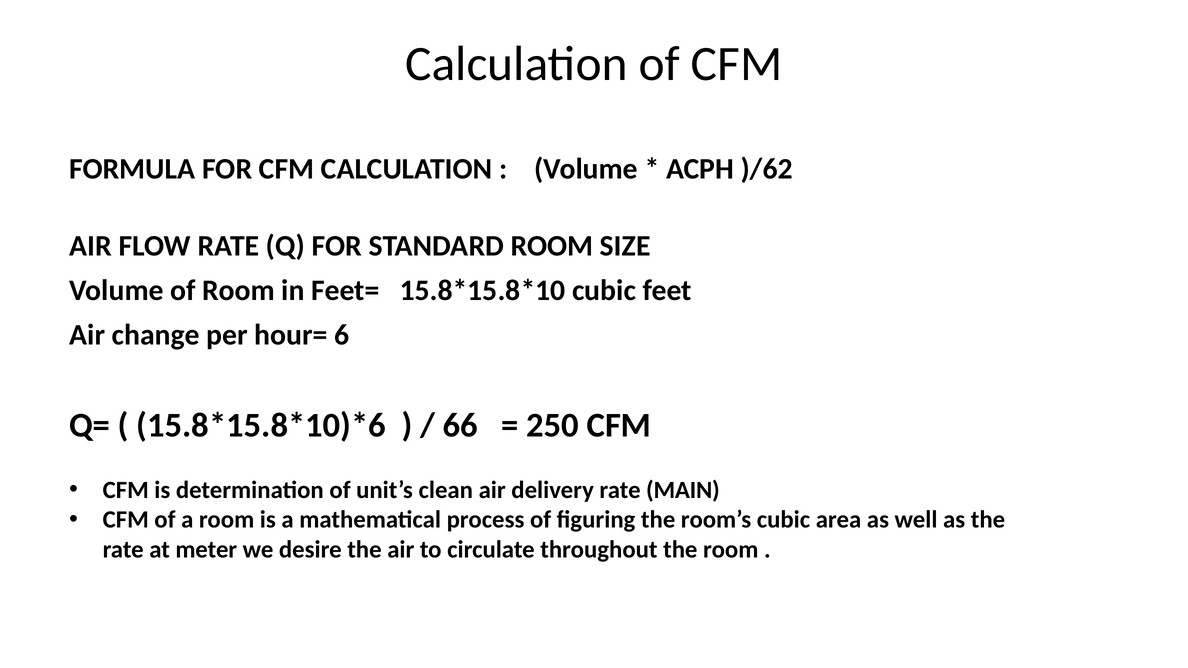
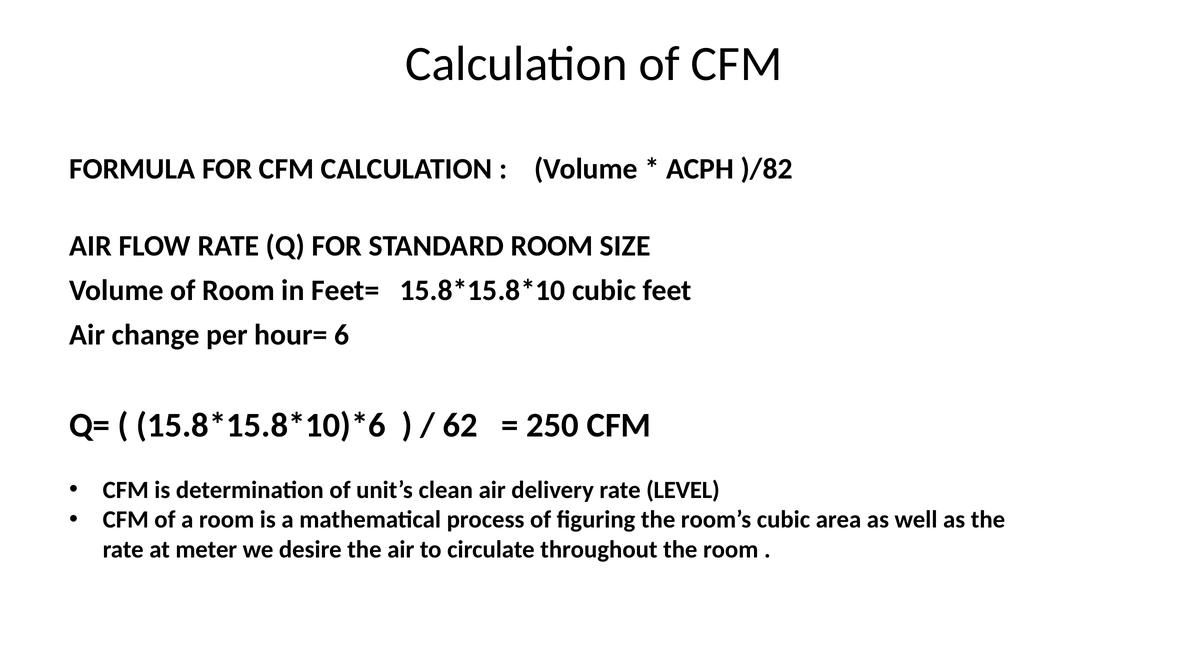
)/62: )/62 -> )/82
66: 66 -> 62
MAIN: MAIN -> LEVEL
